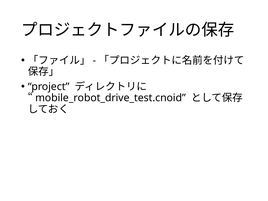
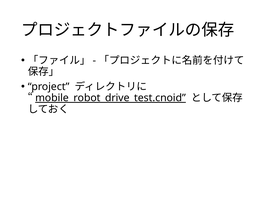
mobile_robot_drive_test.cnoid underline: none -> present
